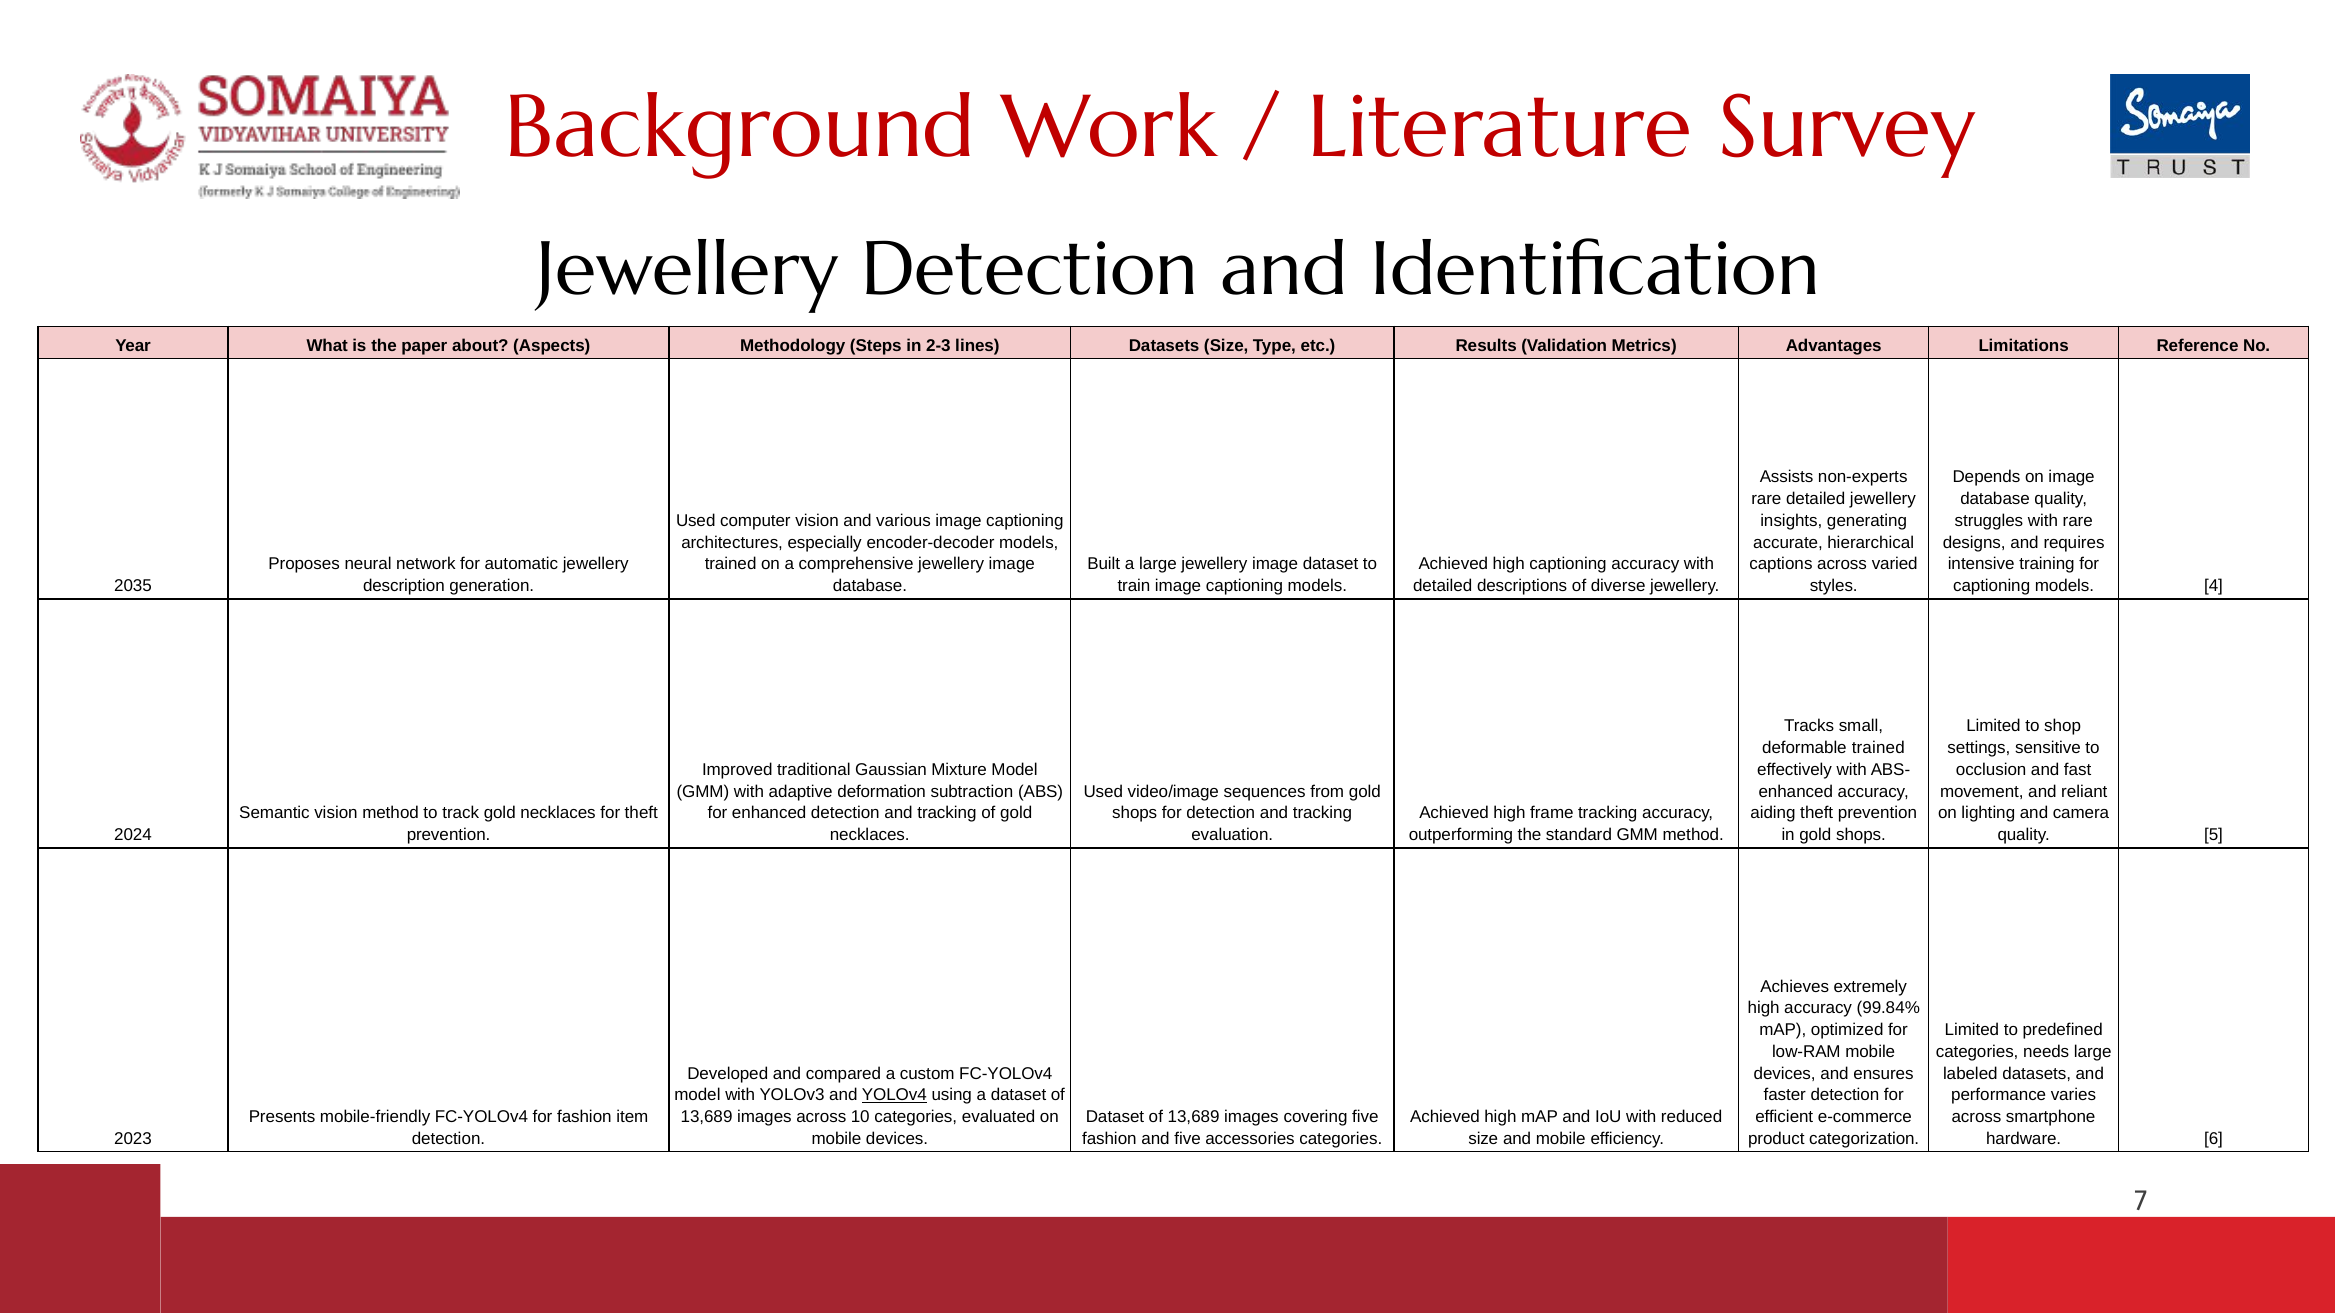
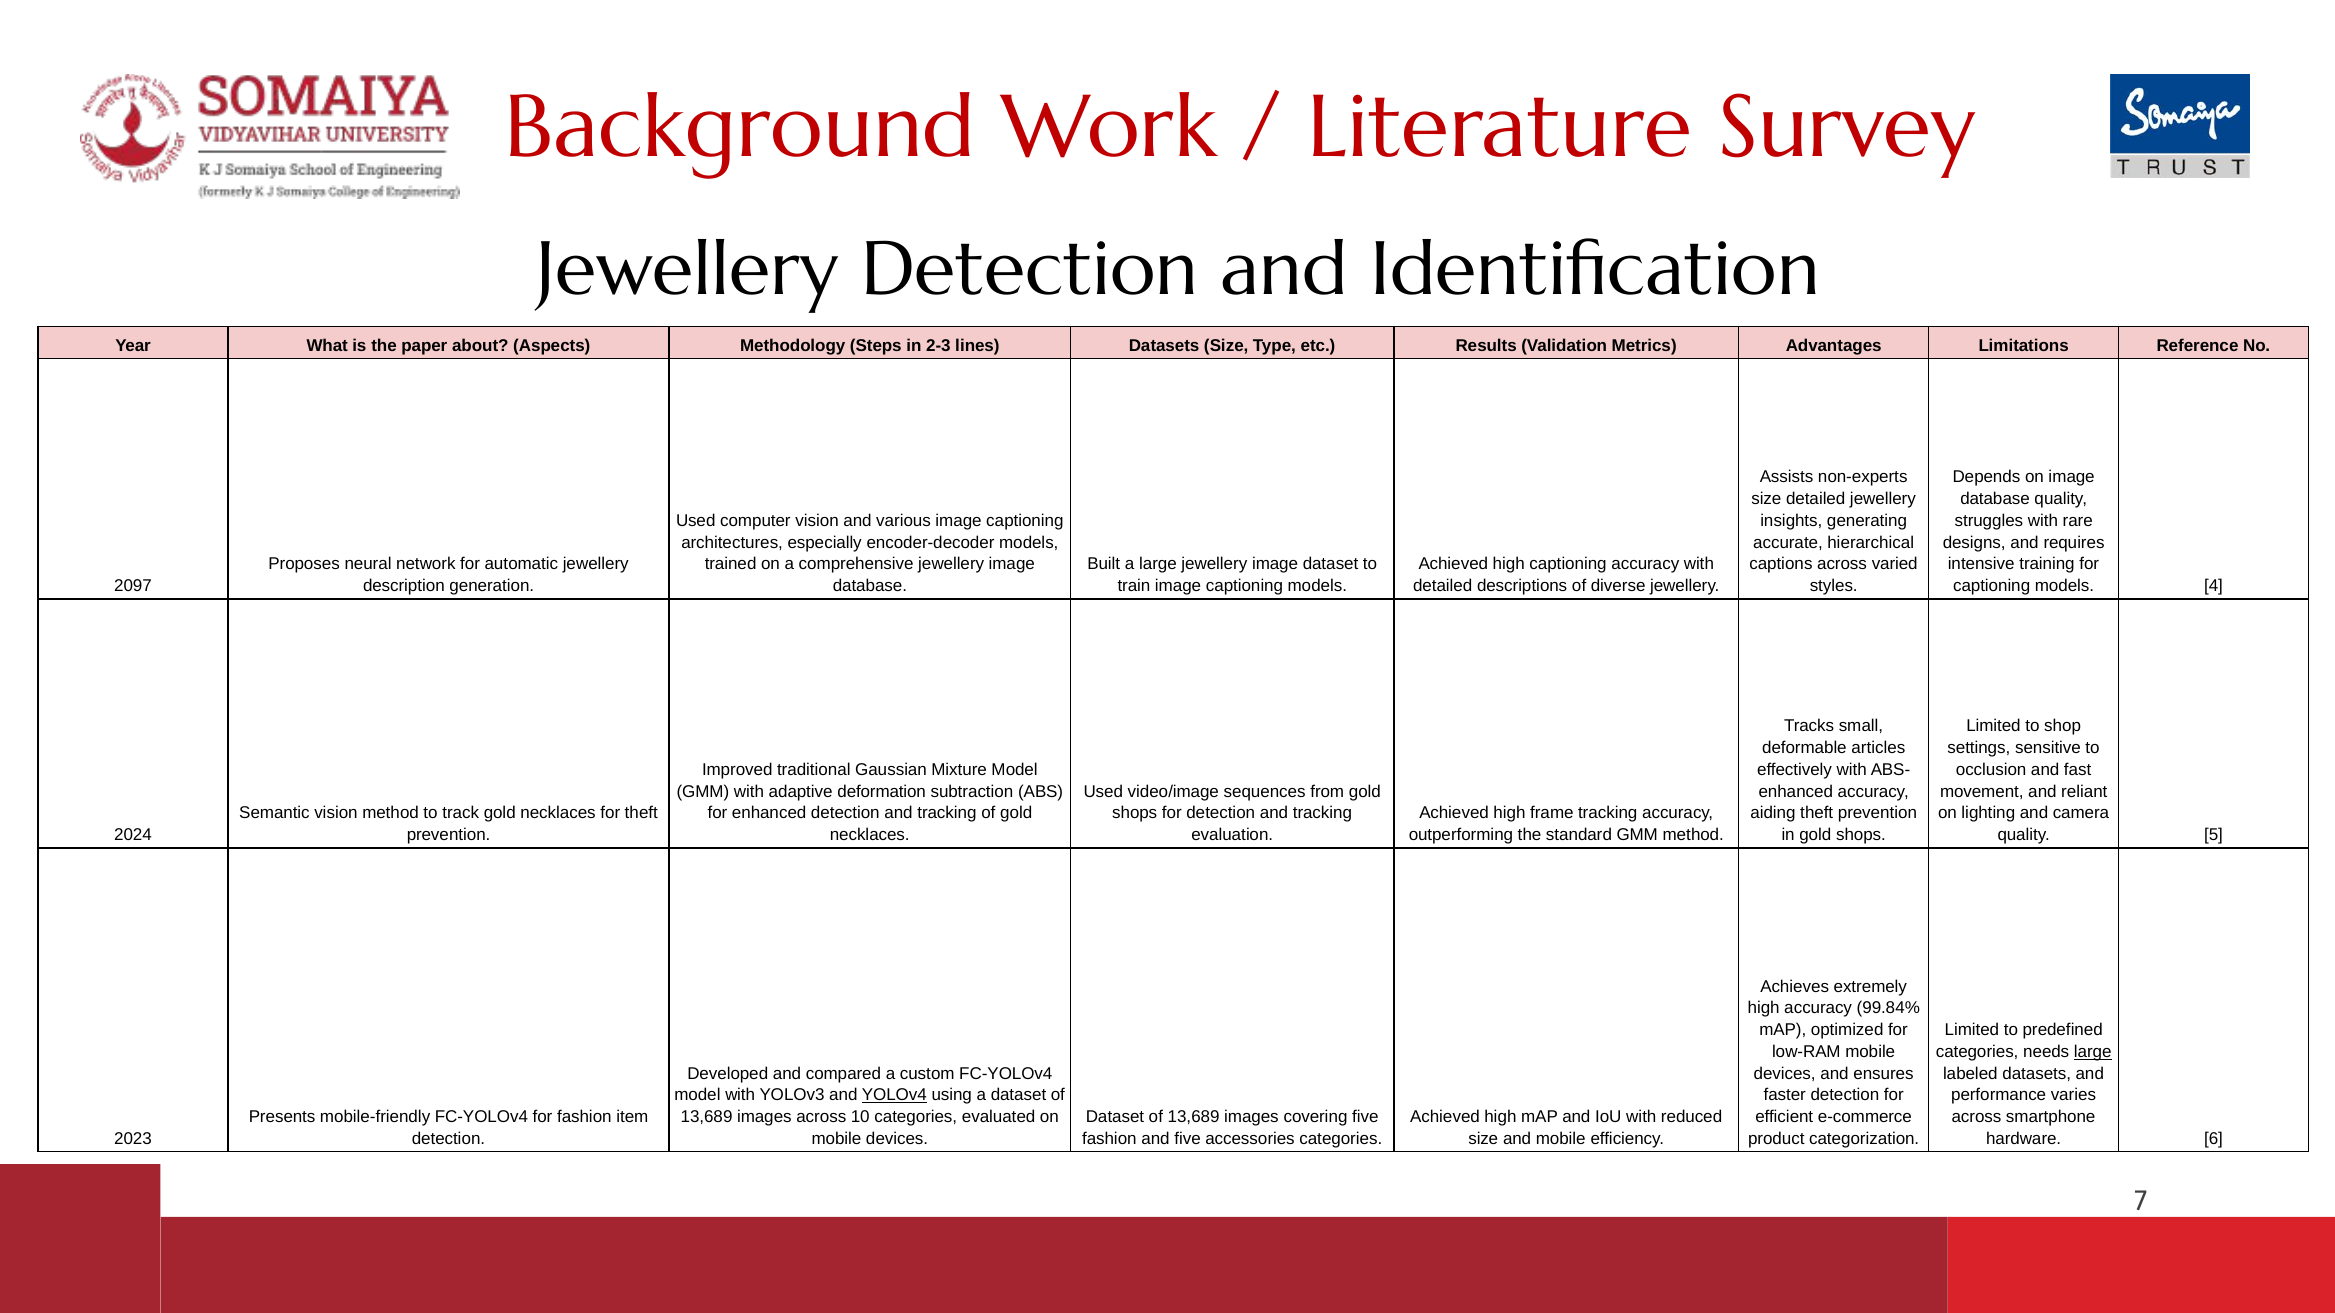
rare at (1766, 499): rare -> size
2035: 2035 -> 2097
deformable trained: trained -> articles
large at (2093, 1052) underline: none -> present
